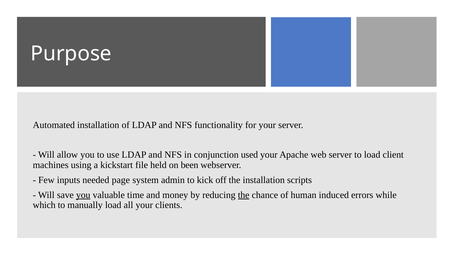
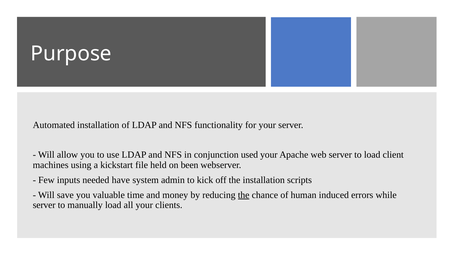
page: page -> have
you at (83, 195) underline: present -> none
which at (44, 205): which -> server
